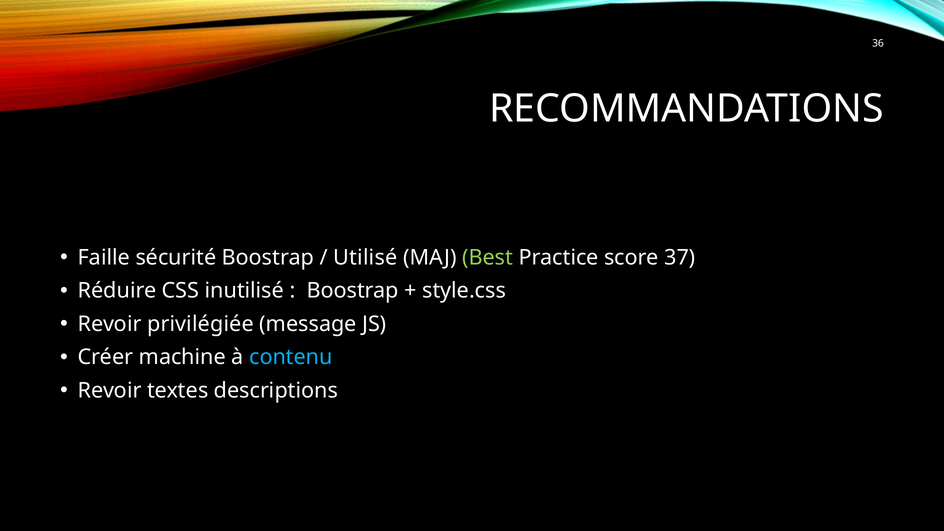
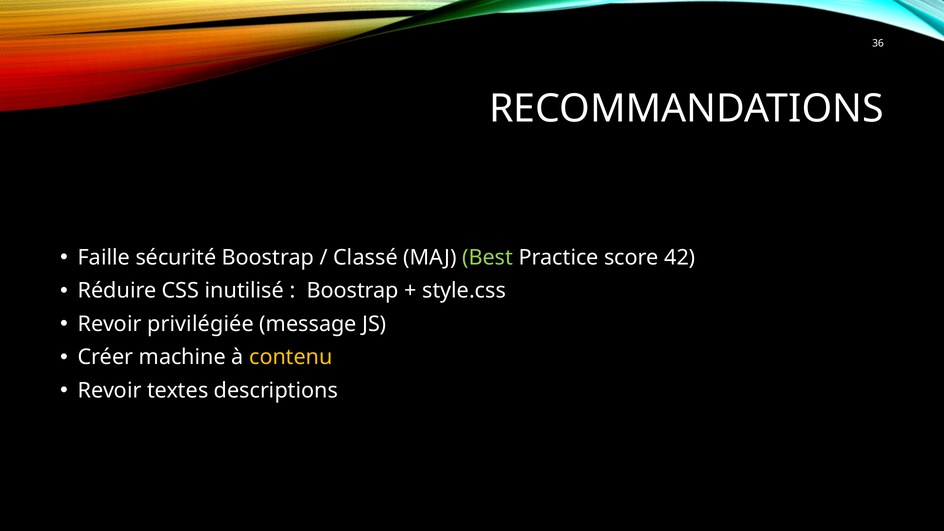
Utilisé: Utilisé -> Classé
37: 37 -> 42
contenu colour: light blue -> yellow
